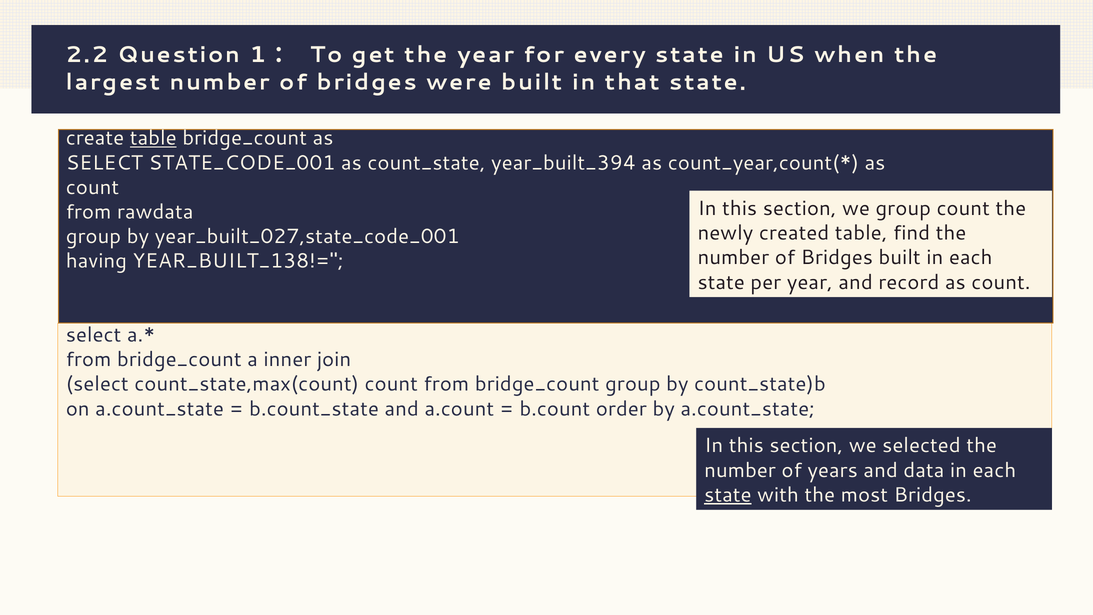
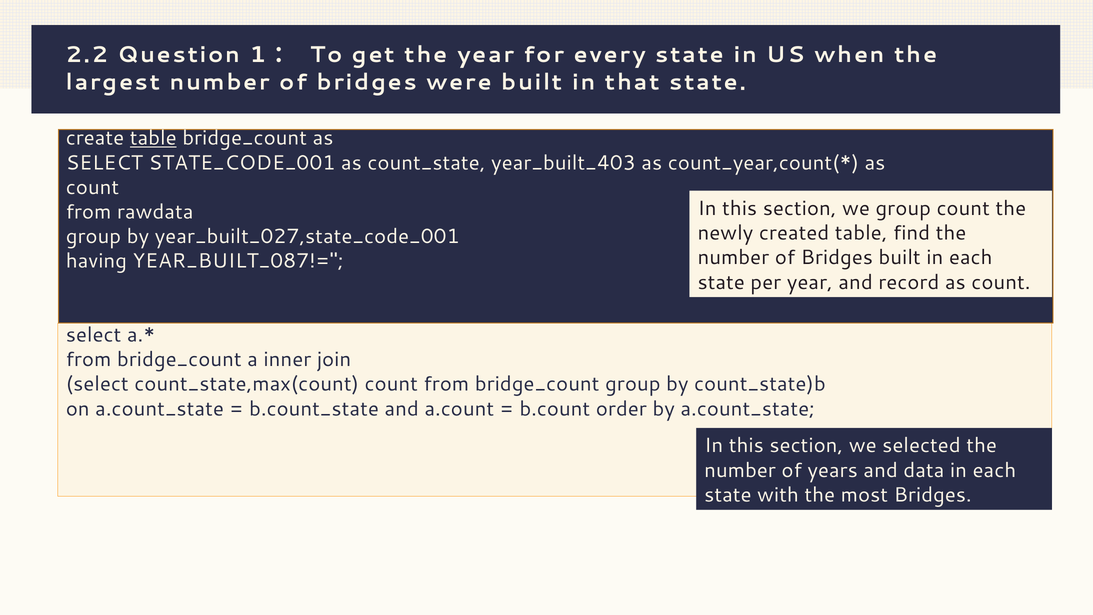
year_built_394: year_built_394 -> year_built_403
YEAR_BUILT_138!=: YEAR_BUILT_138!= -> YEAR_BUILT_087!=
state at (728, 495) underline: present -> none
